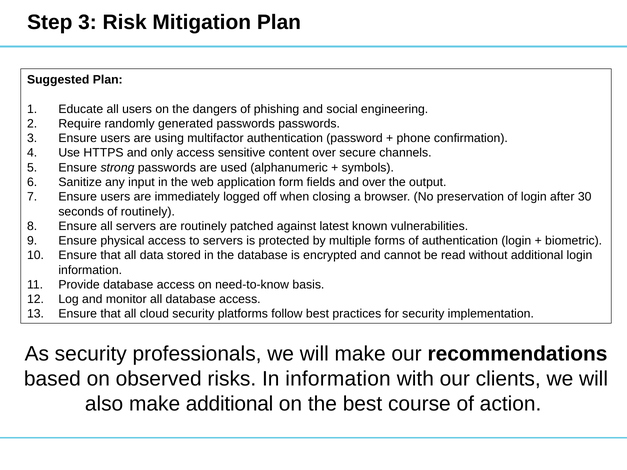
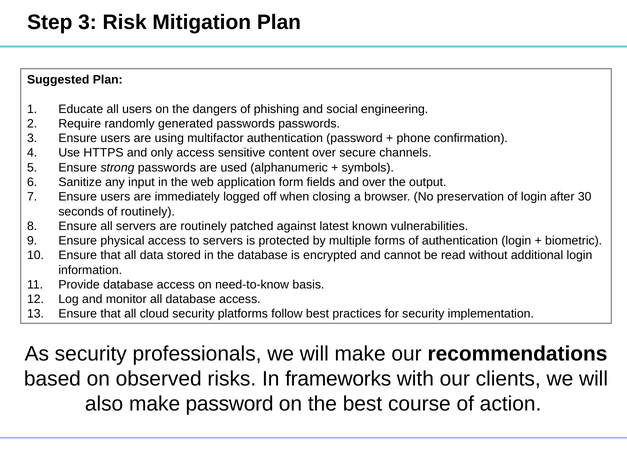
In information: information -> frameworks
make additional: additional -> password
